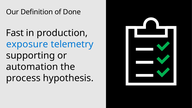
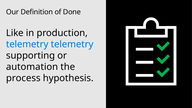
Fast: Fast -> Like
exposure at (27, 44): exposure -> telemetry
